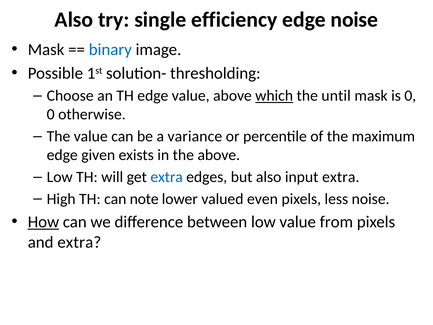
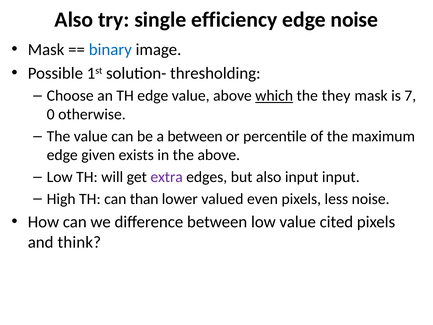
until: until -> they
is 0: 0 -> 7
a variance: variance -> between
extra at (167, 177) colour: blue -> purple
input extra: extra -> input
note: note -> than
How underline: present -> none
from: from -> cited
and extra: extra -> think
